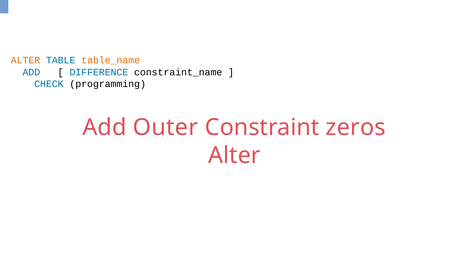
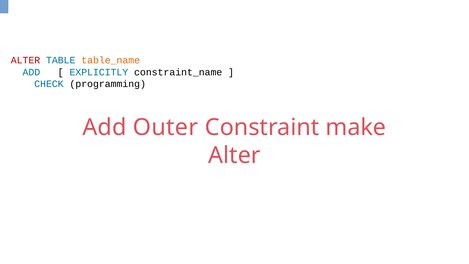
ALTER at (25, 60) colour: orange -> red
DIFFERENCE: DIFFERENCE -> EXPLICITLY
zeros: zeros -> make
